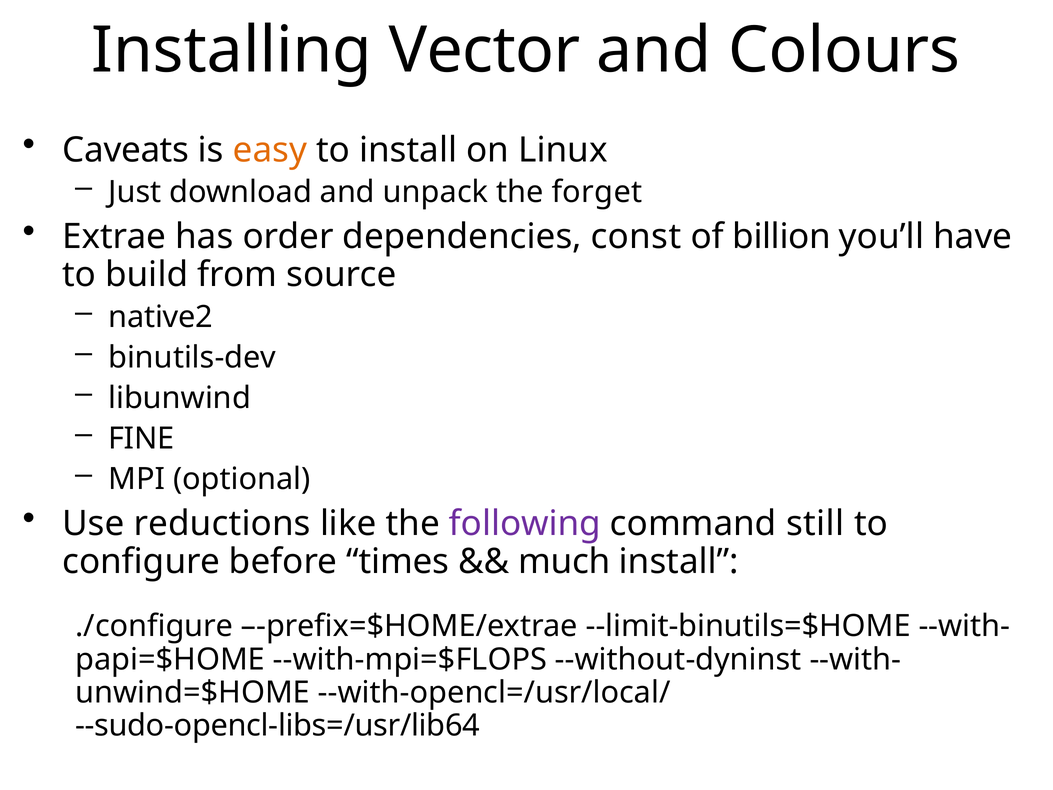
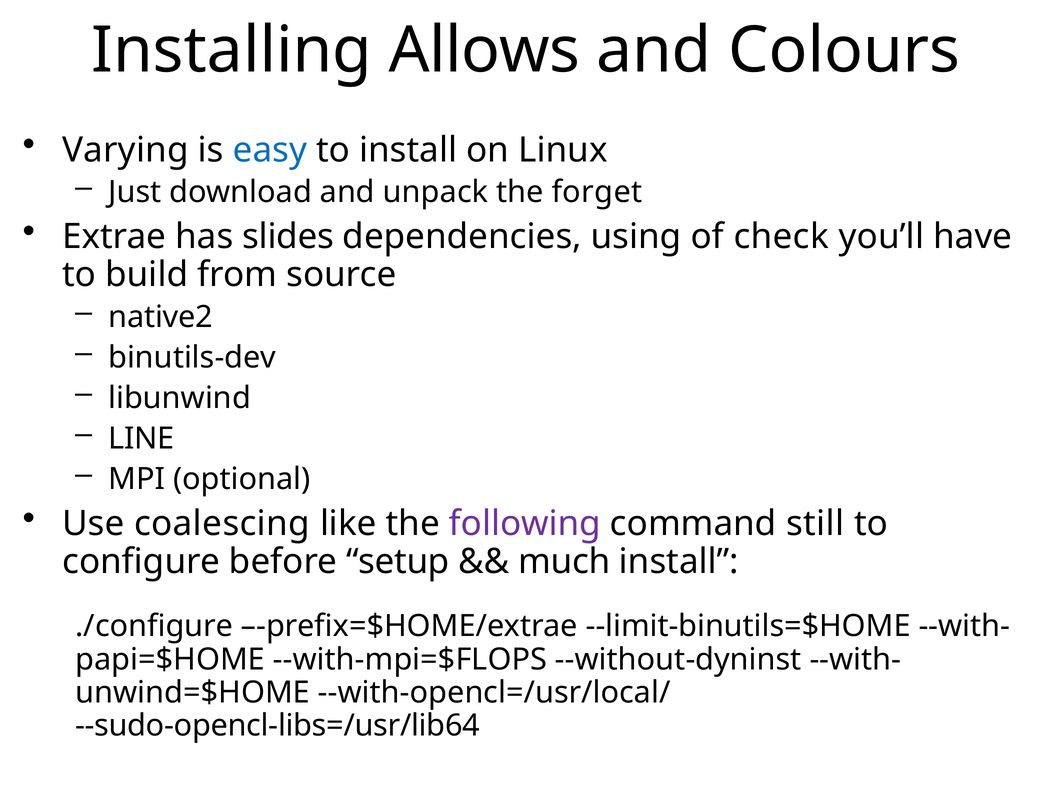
Vector: Vector -> Allows
Caveats: Caveats -> Varying
easy colour: orange -> blue
order: order -> slides
const: const -> using
billion: billion -> check
FINE: FINE -> LINE
reductions: reductions -> coalescing
times: times -> setup
